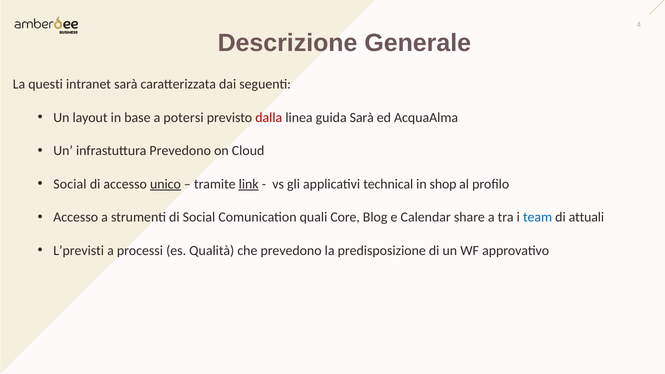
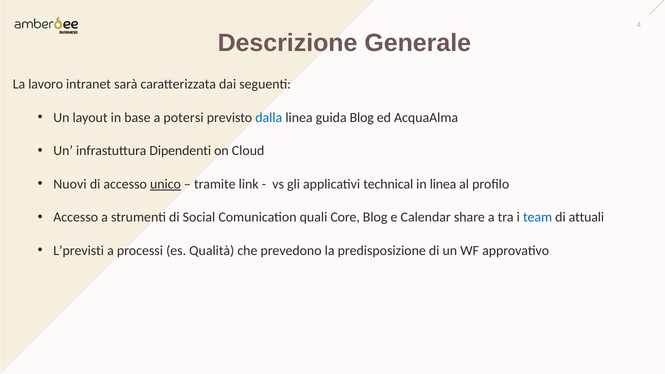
questi: questi -> lavoro
dalla colour: red -> blue
guida Sarà: Sarà -> Blog
infrastuttura Prevedono: Prevedono -> Dipendenti
Social at (70, 184): Social -> Nuovi
link underline: present -> none
in shop: shop -> linea
